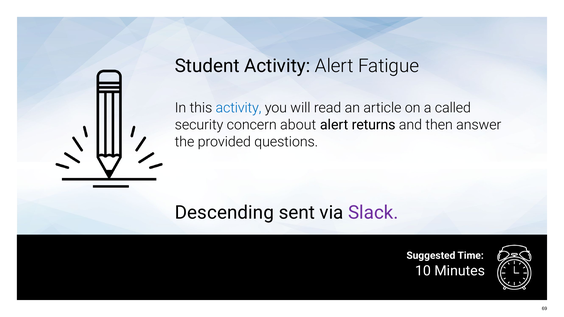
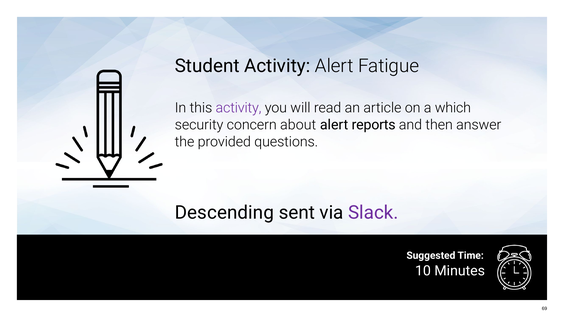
activity at (239, 108) colour: blue -> purple
called: called -> which
returns: returns -> reports
